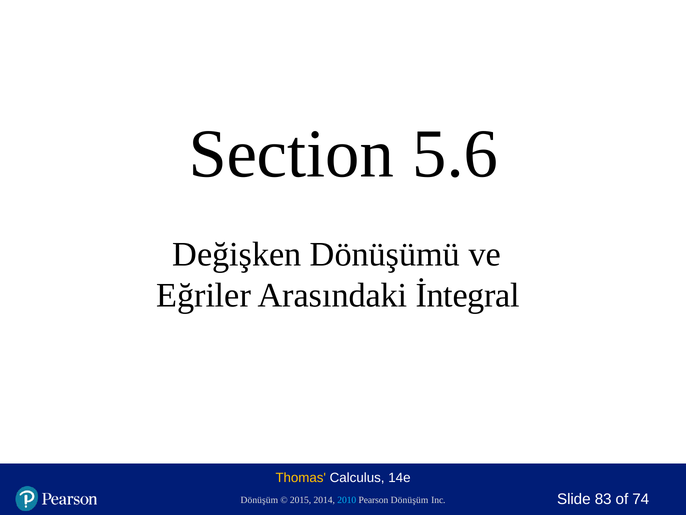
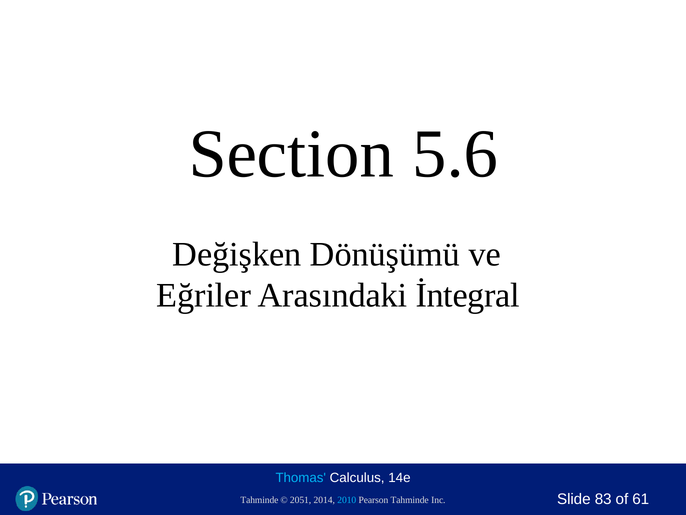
Thomas colour: yellow -> light blue
Dönüşüm at (259, 499): Dönüşüm -> Tahminde
2015: 2015 -> 2051
Pearson Dönüşüm: Dönüşüm -> Tahminde
74: 74 -> 61
